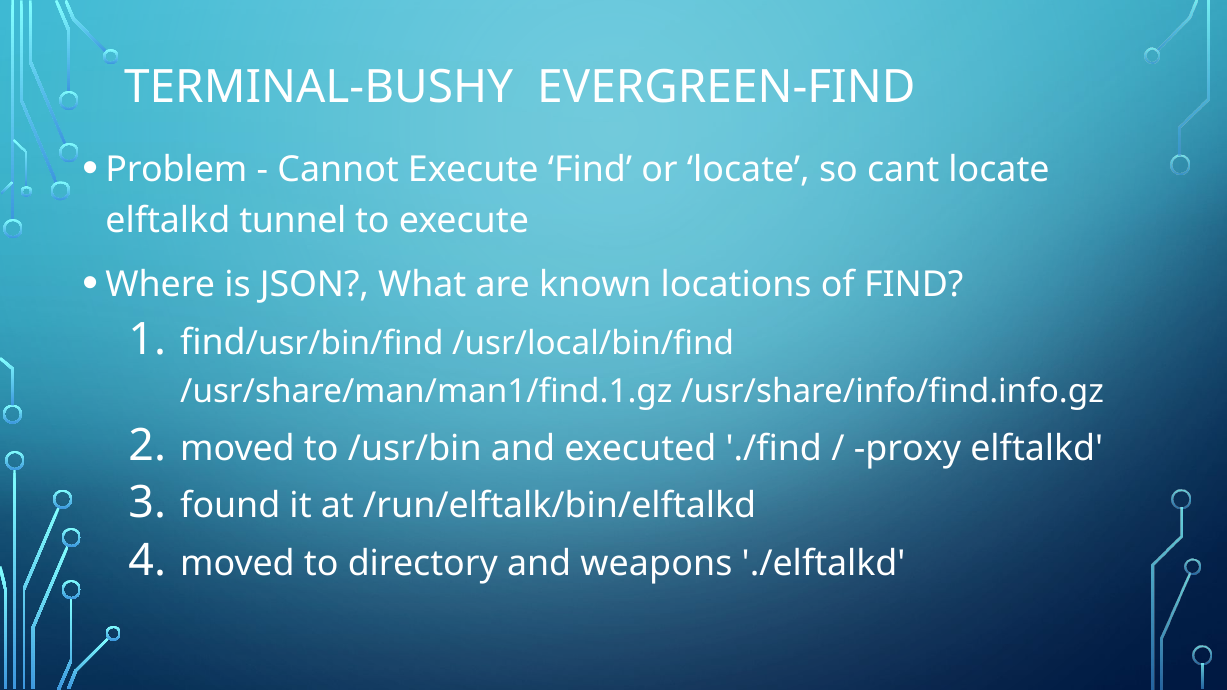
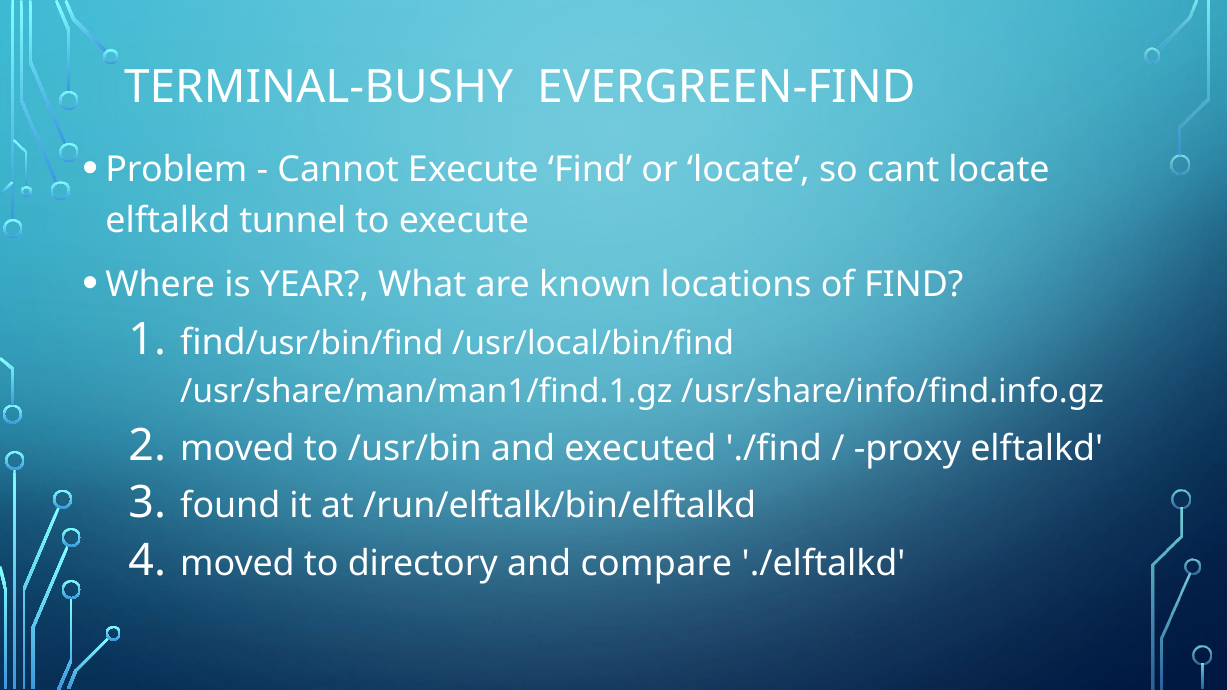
JSON: JSON -> YEAR
weapons: weapons -> compare
